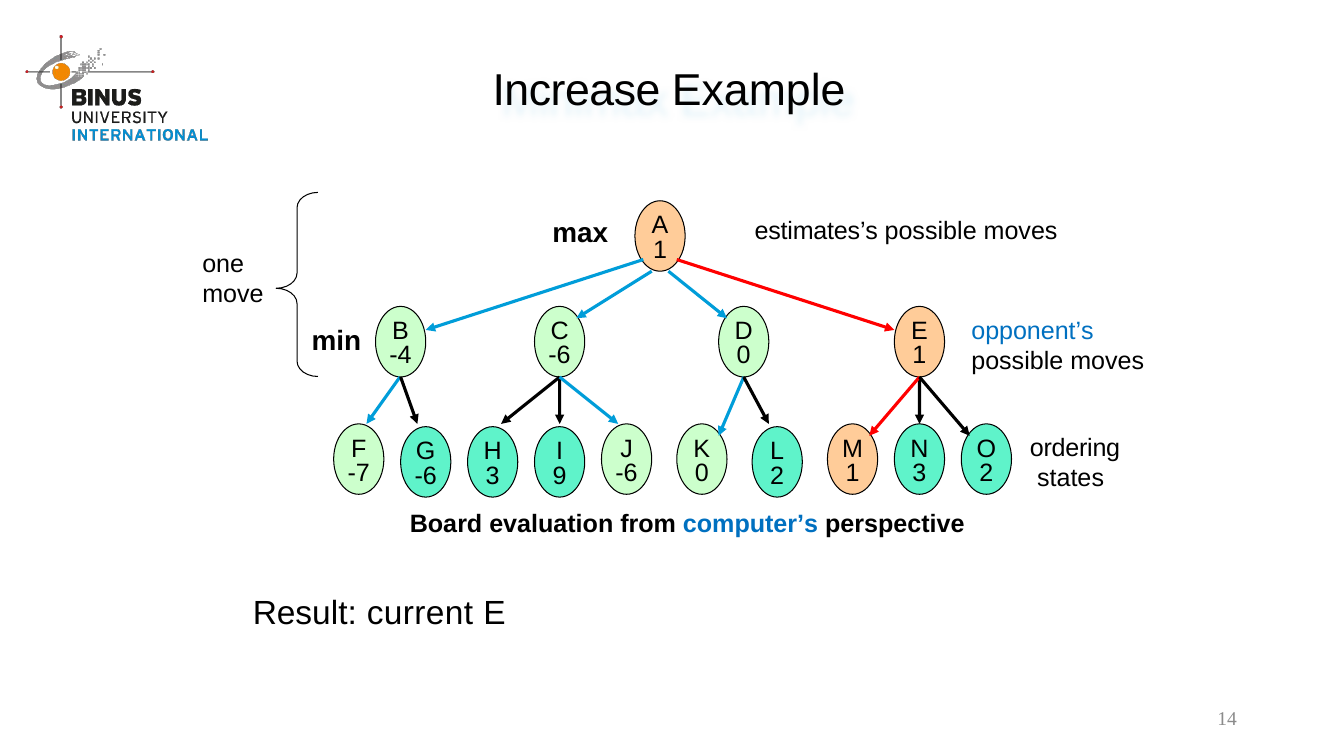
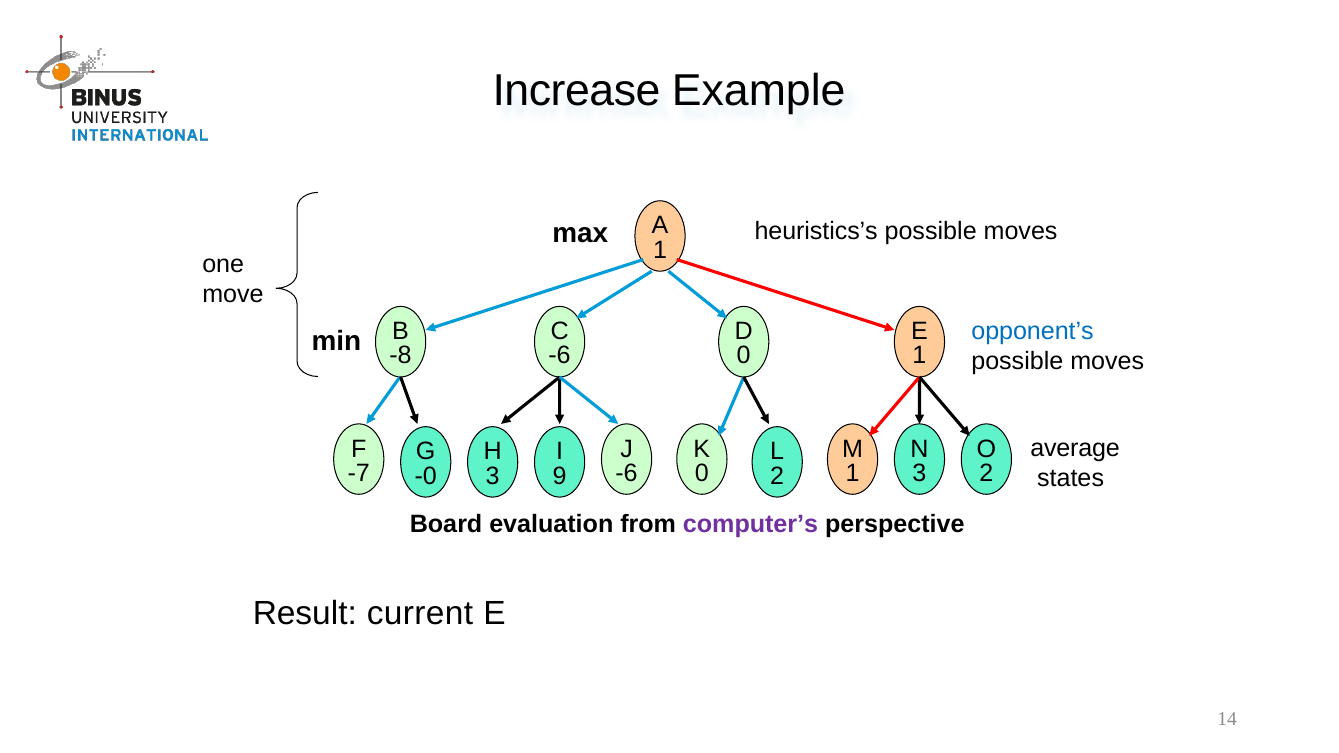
estimates’s: estimates’s -> heuristics’s
-4: -4 -> -8
ordering: ordering -> average
-6 at (426, 476): -6 -> -0
computer’s colour: blue -> purple
